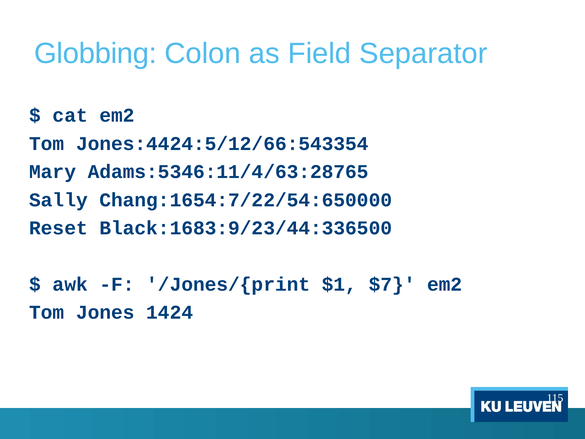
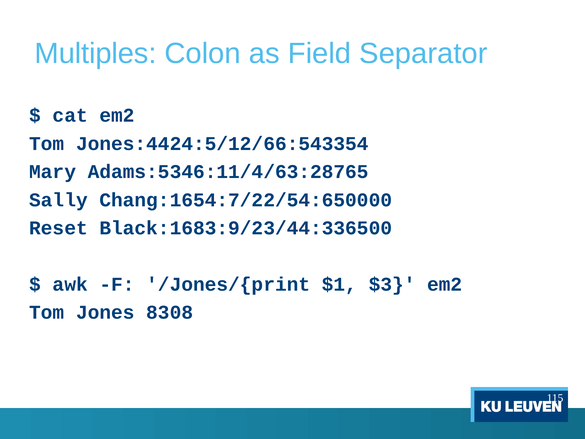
Globbing: Globbing -> Multiples
$7: $7 -> $3
1424: 1424 -> 8308
